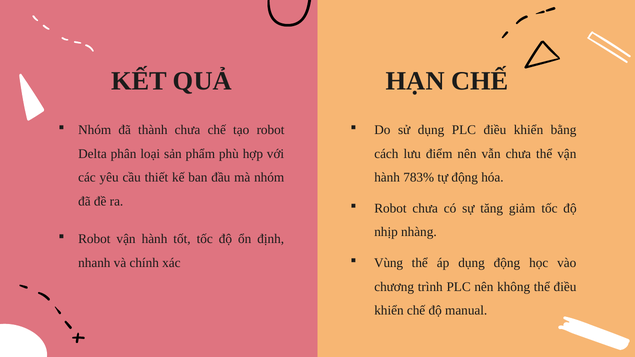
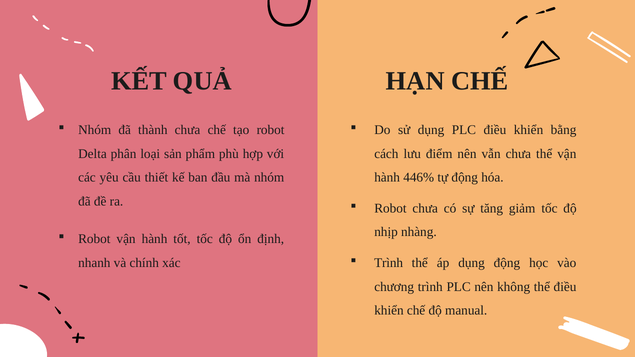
783%: 783% -> 446%
Vùng at (389, 263): Vùng -> Trình
